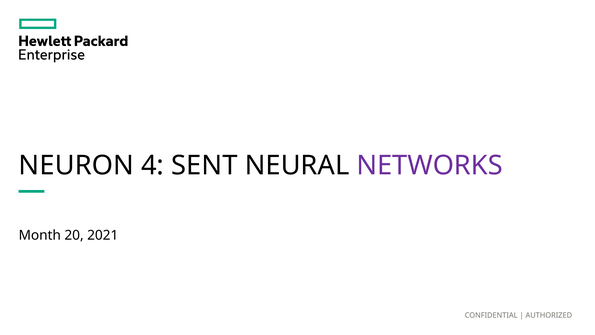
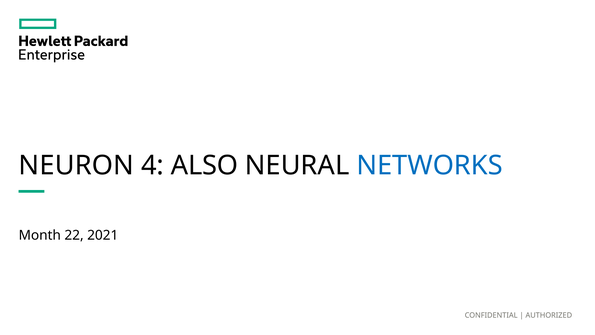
SENT: SENT -> ALSO
NETWORKS colour: purple -> blue
20: 20 -> 22
